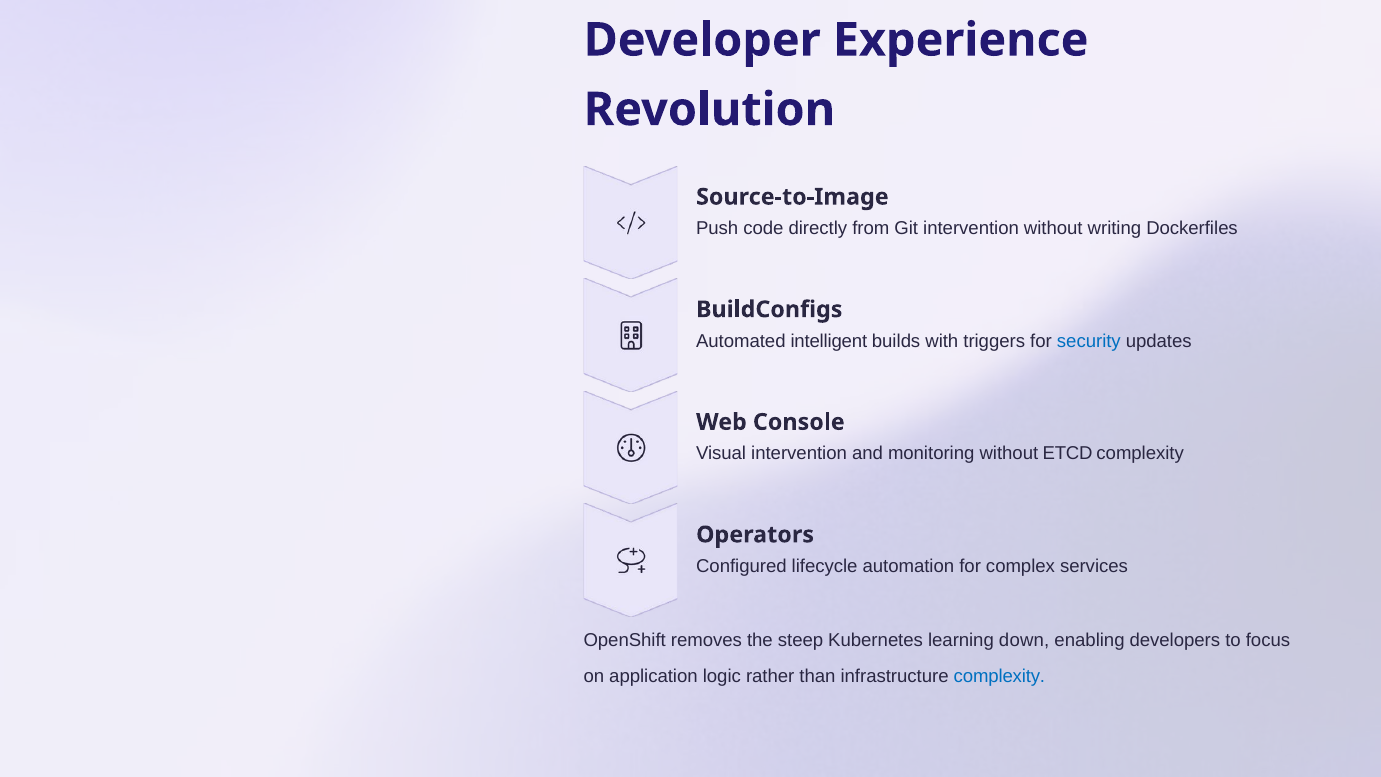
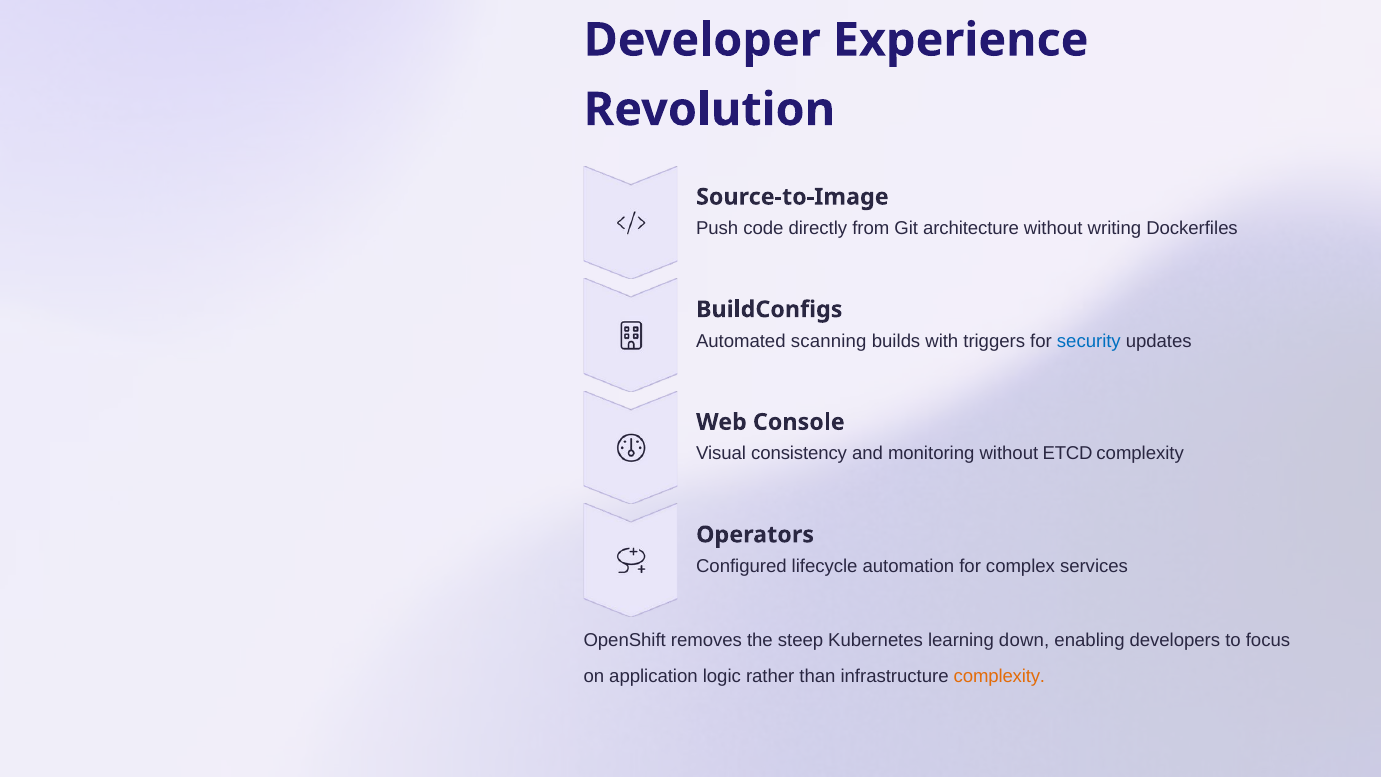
Git intervention: intervention -> architecture
intelligent: intelligent -> scanning
Visual intervention: intervention -> consistency
complexity at (999, 676) colour: blue -> orange
